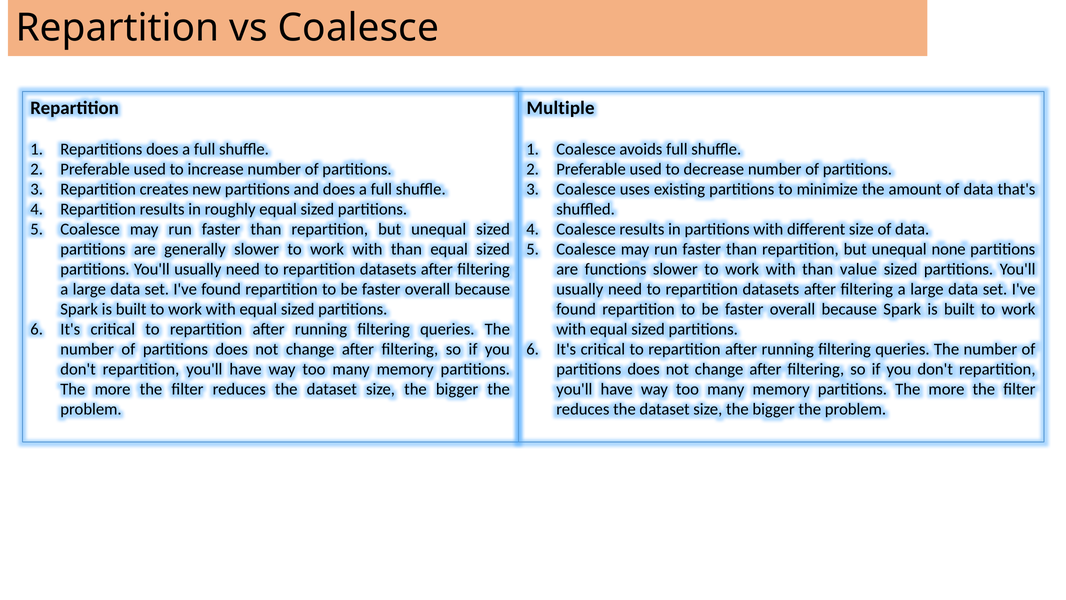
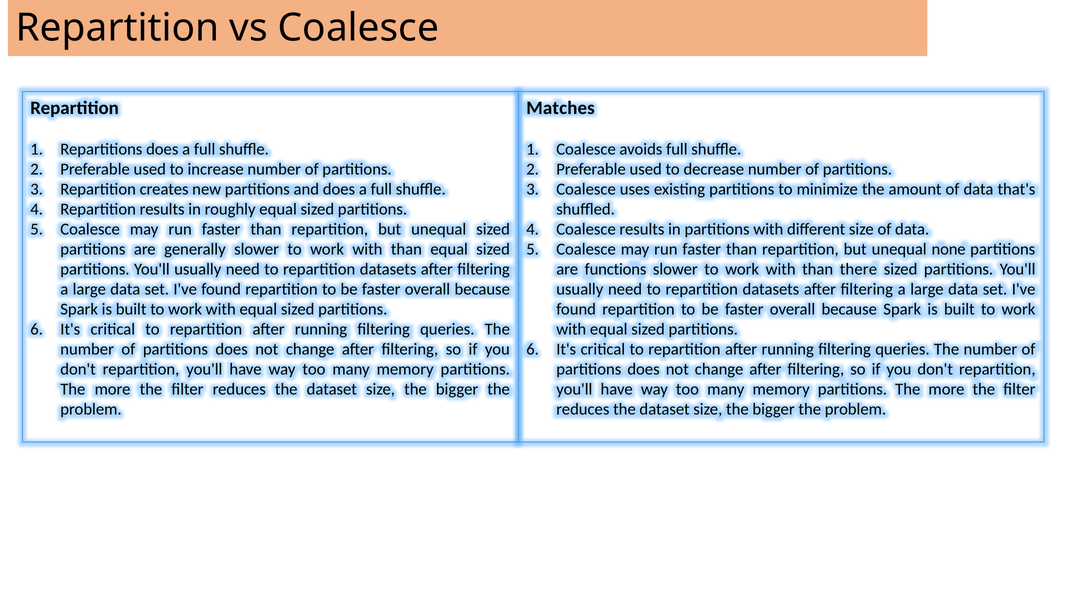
Multiple: Multiple -> Matches
value: value -> there
